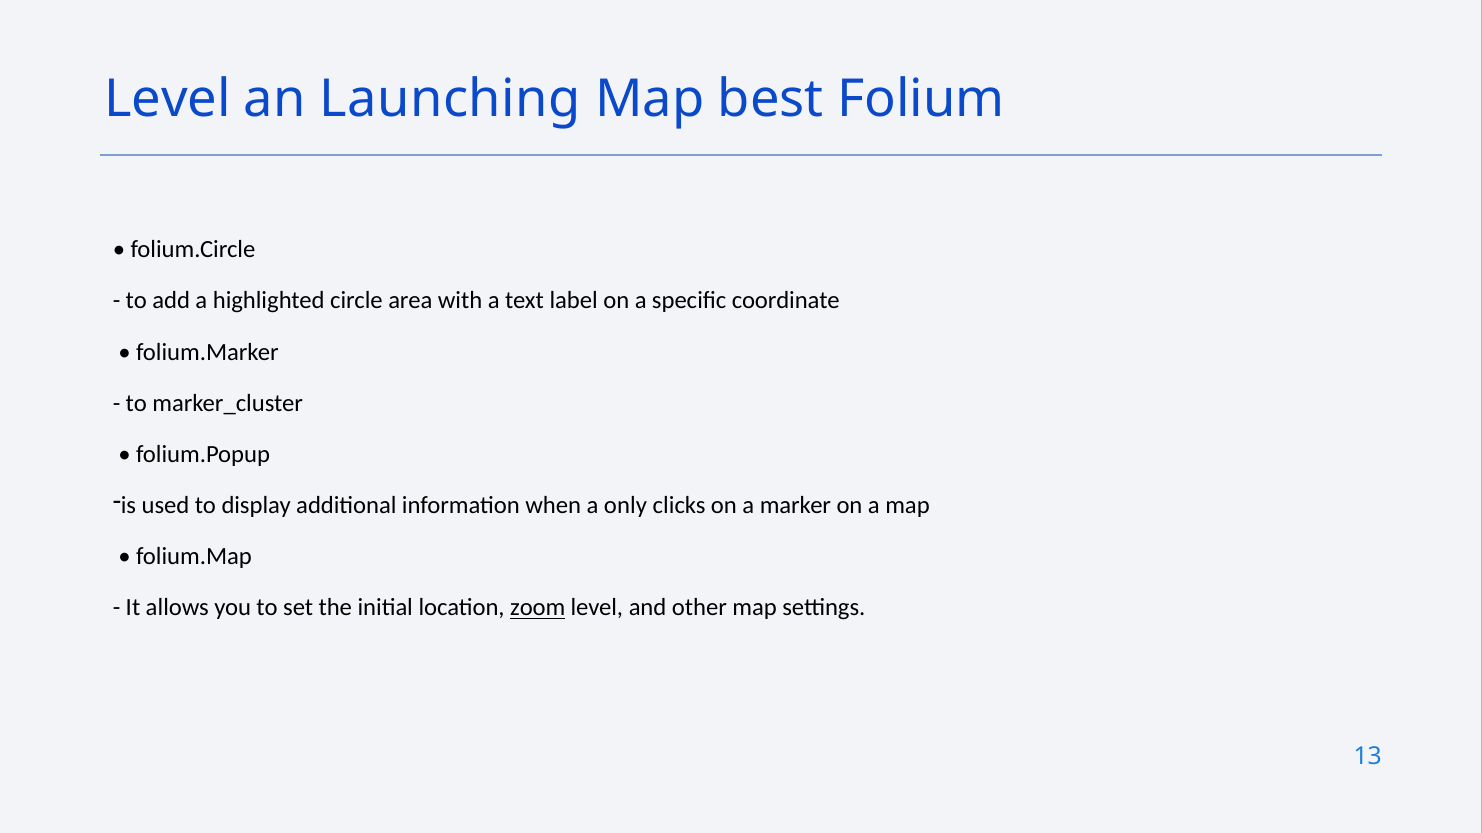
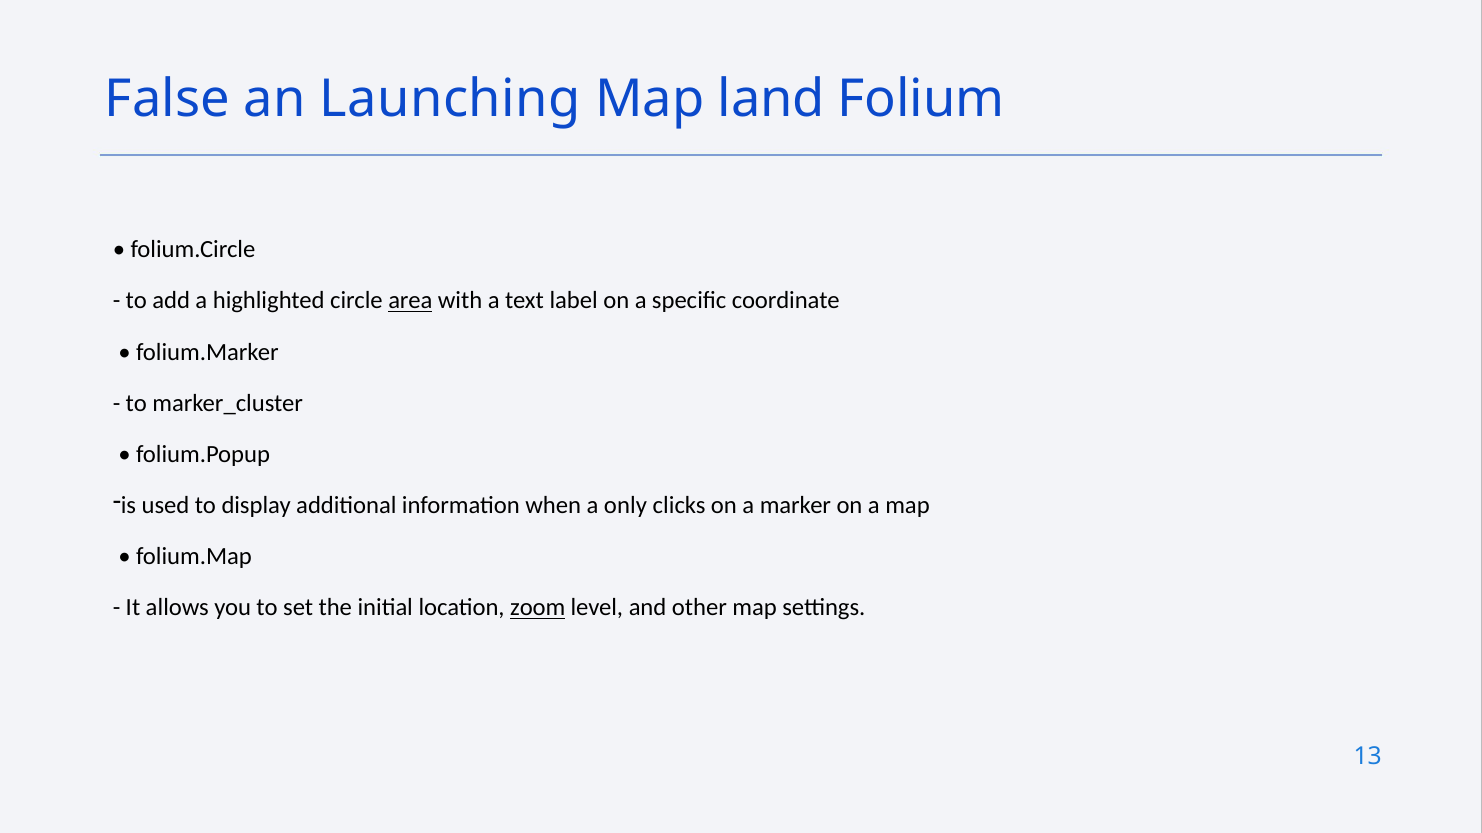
Level at (168, 99): Level -> False
best: best -> land
area underline: none -> present
